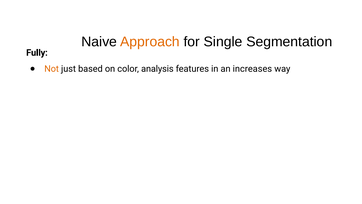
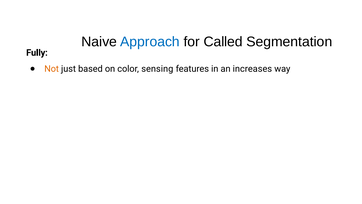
Approach colour: orange -> blue
Single: Single -> Called
analysis: analysis -> sensing
